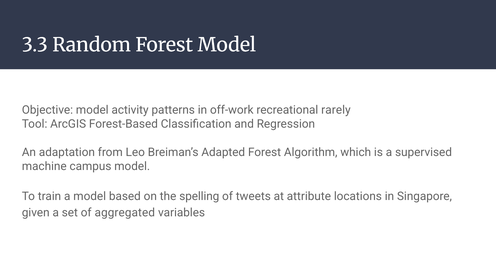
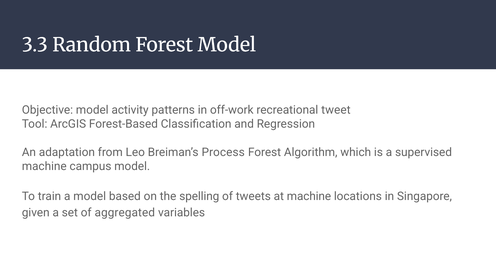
rarely: rarely -> tweet
Adapted: Adapted -> Process
at attribute: attribute -> machine
